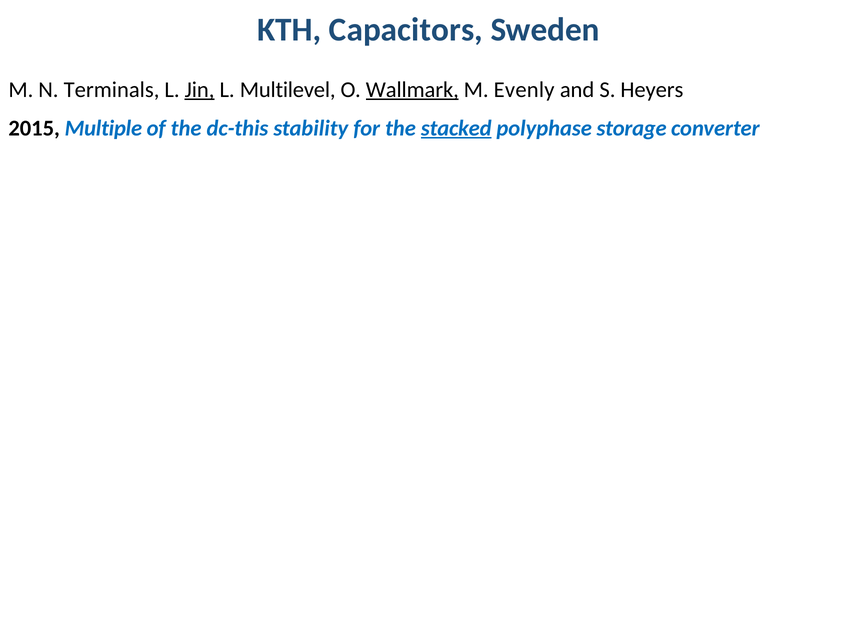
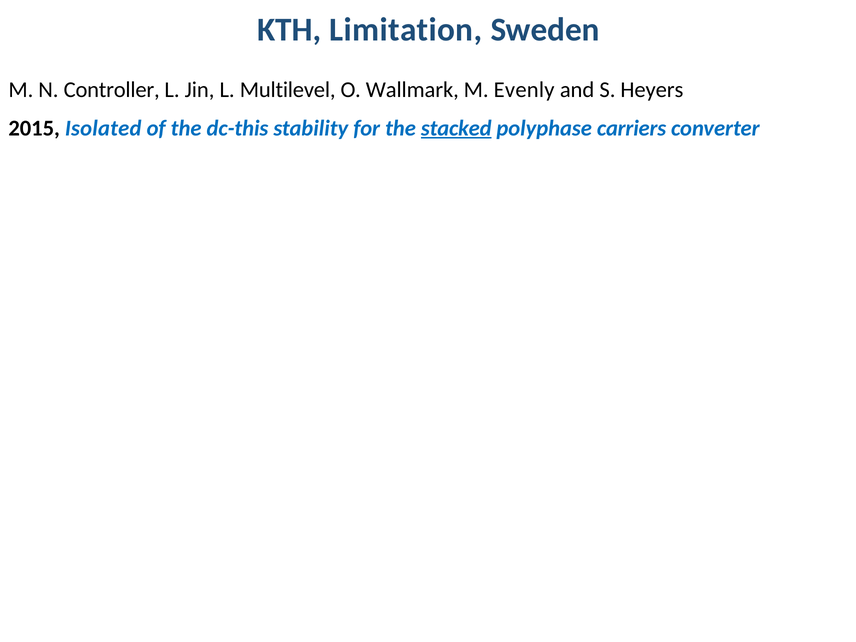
Capacitors: Capacitors -> Limitation
Terminals: Terminals -> Controller
Jin underline: present -> none
Wallmark underline: present -> none
Multiple: Multiple -> Isolated
storage: storage -> carriers
